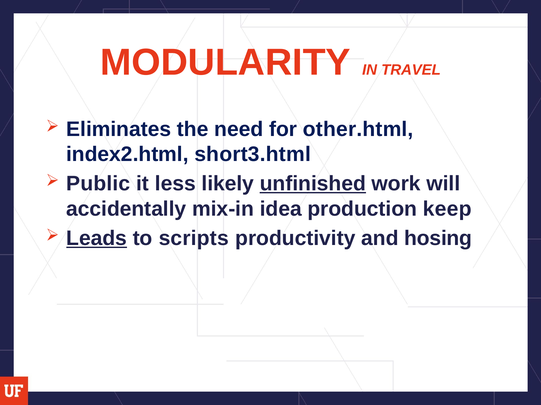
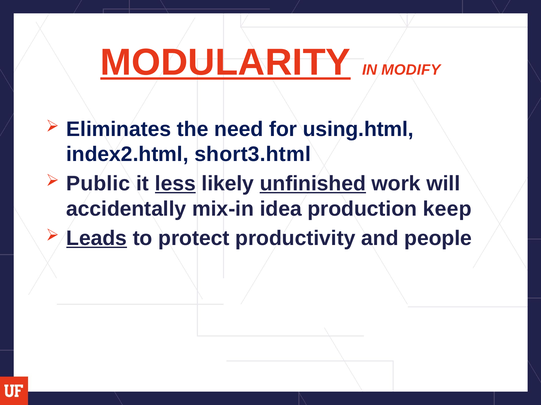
MODULARITY underline: none -> present
TRAVEL: TRAVEL -> MODIFY
other.html: other.html -> using.html
less underline: none -> present
scripts: scripts -> protect
hosing: hosing -> people
